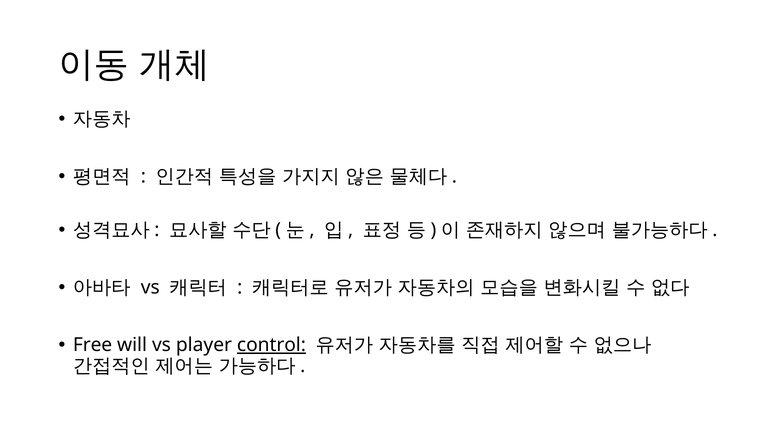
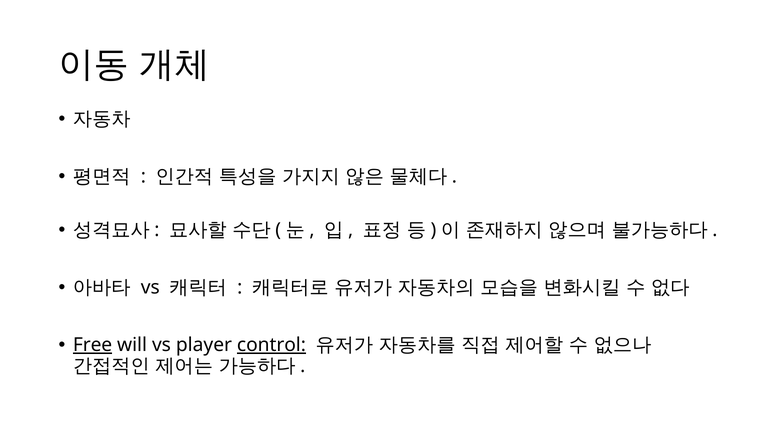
Free underline: none -> present
